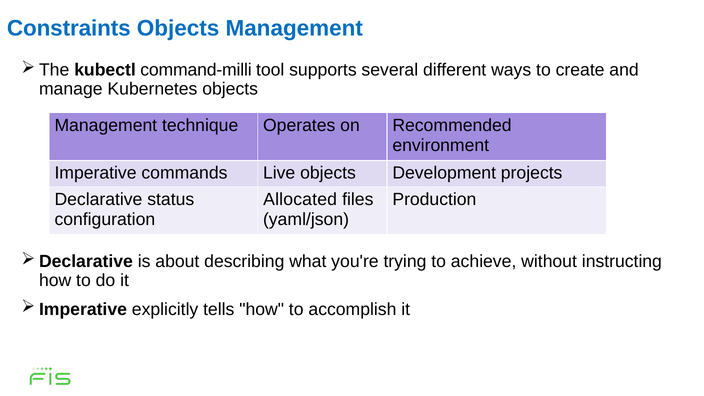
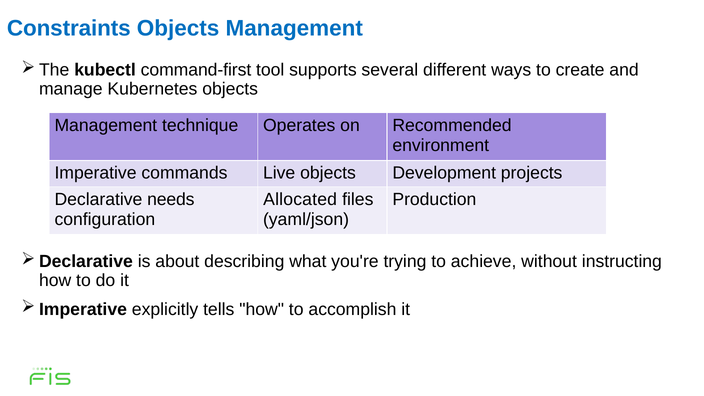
command-milli: command-milli -> command-first
status: status -> needs
